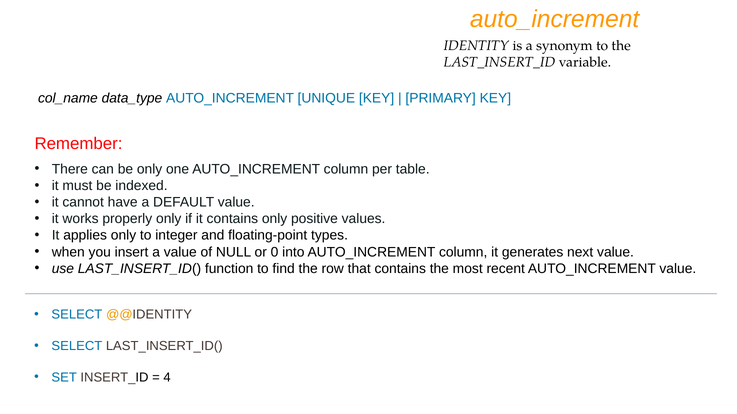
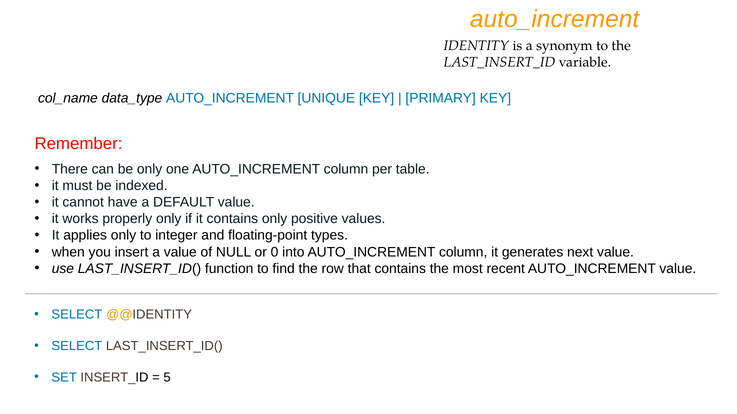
4: 4 -> 5
